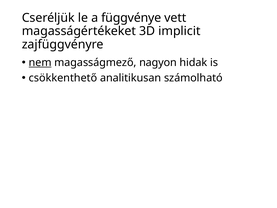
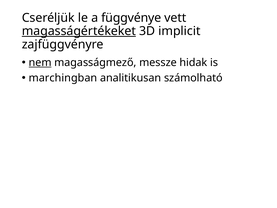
magasságértékeket underline: none -> present
nagyon: nagyon -> messze
csökkenthető: csökkenthető -> marchingban
